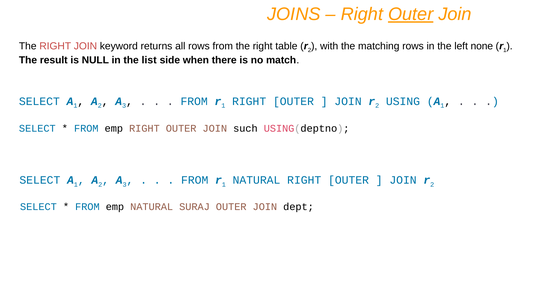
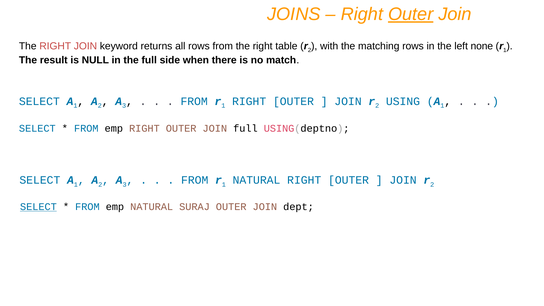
the list: list -> full
JOIN such: such -> full
SELECT at (38, 207) underline: none -> present
